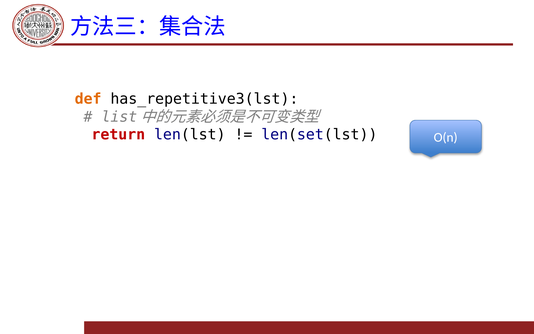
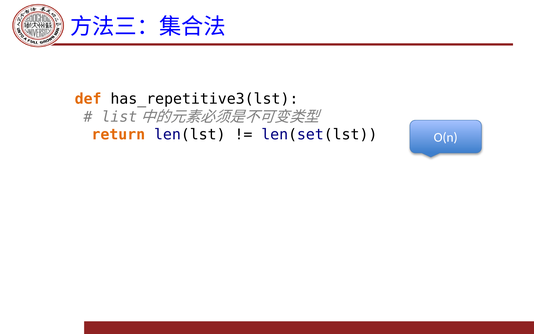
return colour: red -> orange
